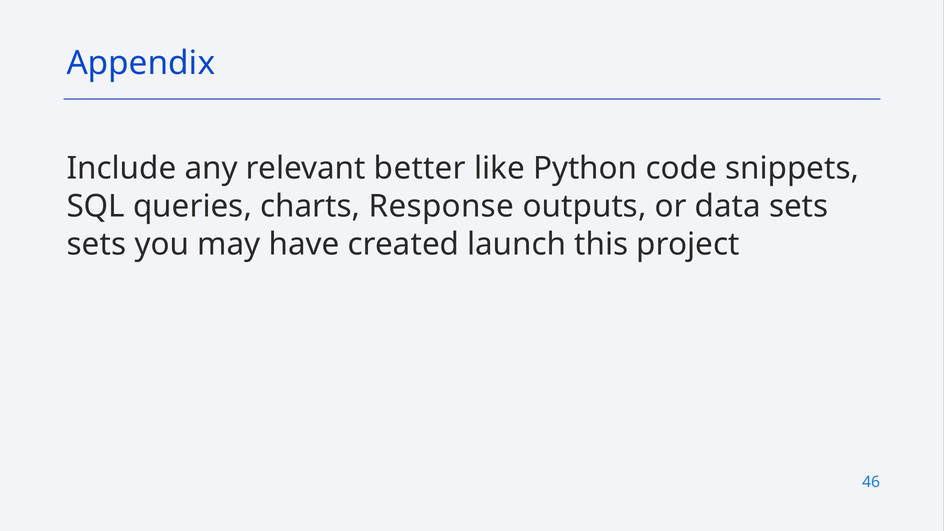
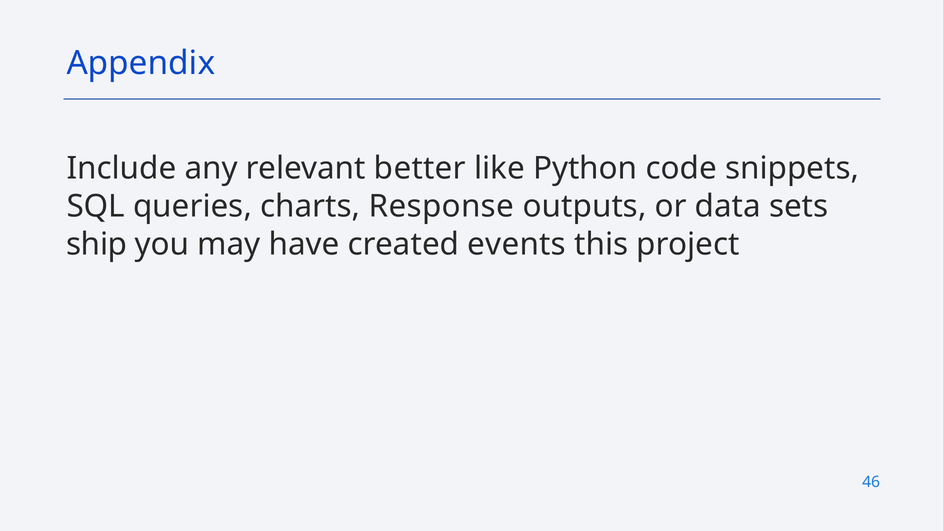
sets at (96, 244): sets -> ship
launch: launch -> events
